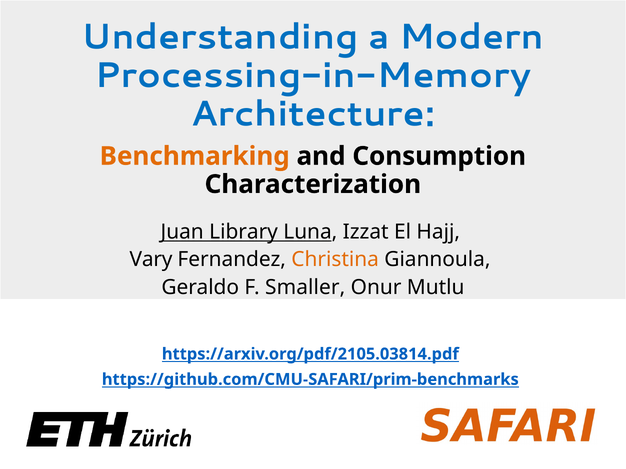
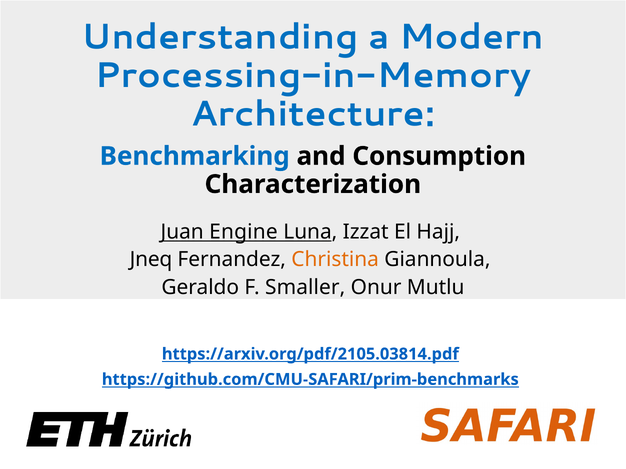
Benchmarking colour: orange -> blue
Library: Library -> Engine
Vary: Vary -> Jneq
